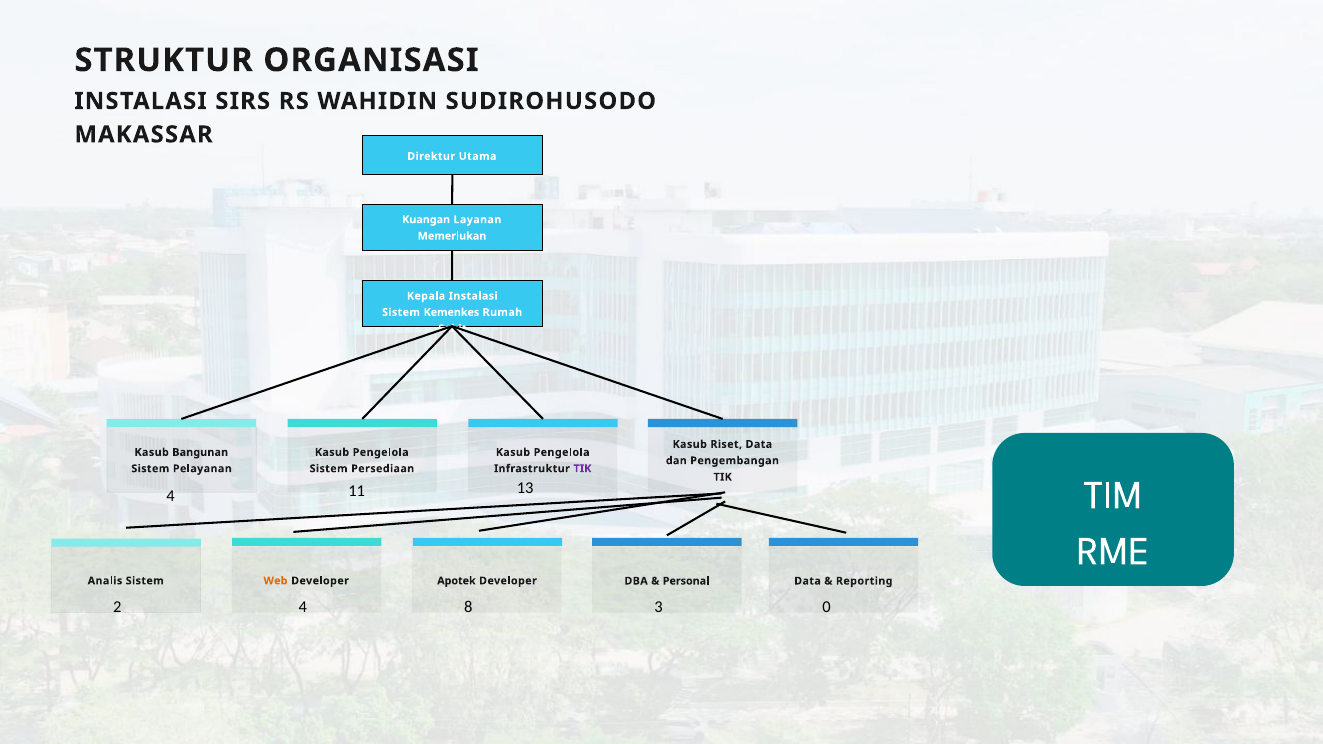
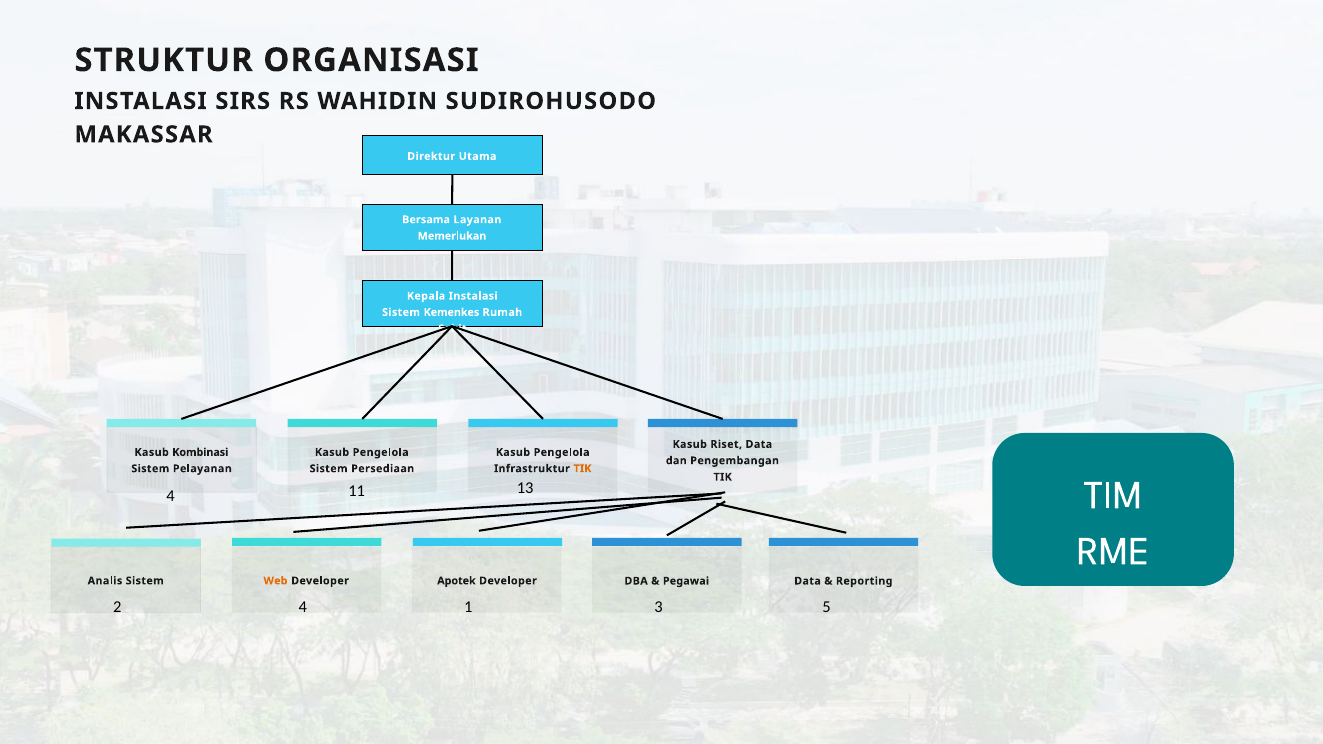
Kuangan: Kuangan -> Bersama
Bangunan: Bangunan -> Kombinasi
TIK at (582, 469) colour: purple -> orange
Personal: Personal -> Pegawai
8: 8 -> 1
0: 0 -> 5
